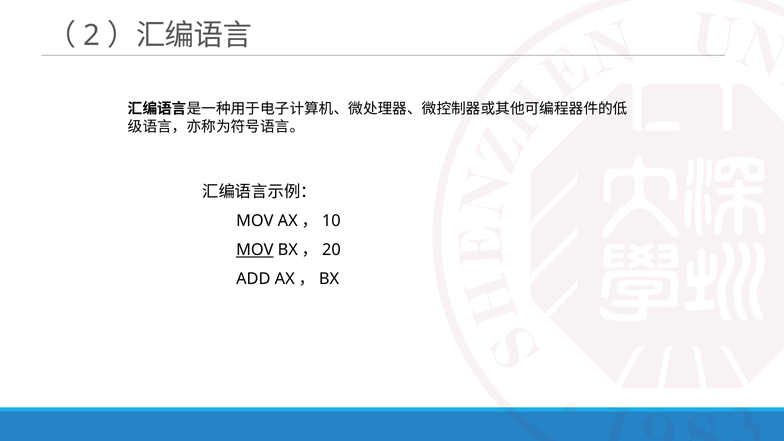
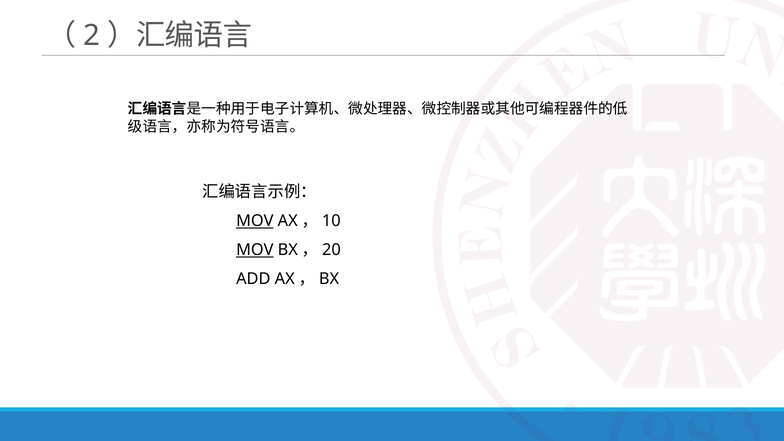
MOV at (255, 221) underline: none -> present
